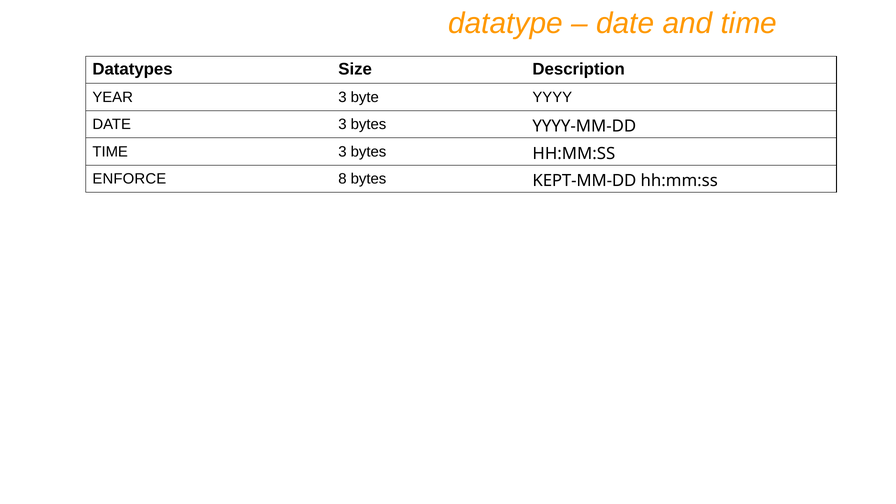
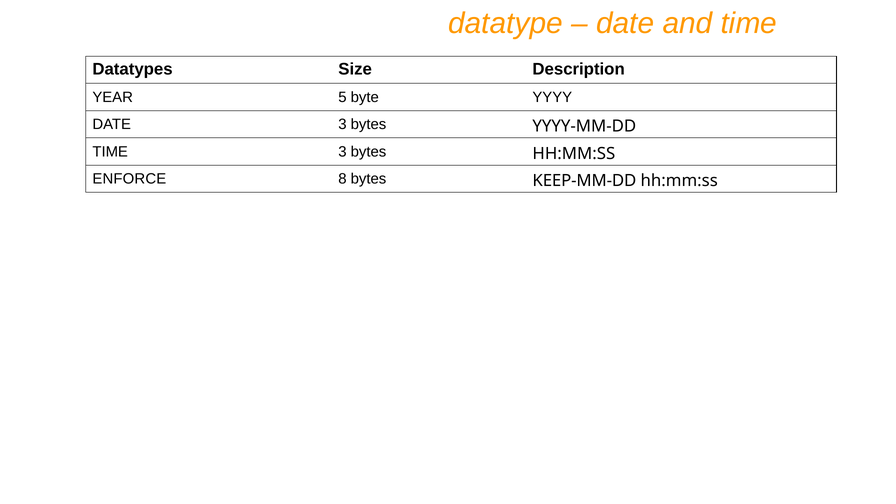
YEAR 3: 3 -> 5
KEPT-MM-DD: KEPT-MM-DD -> KEEP-MM-DD
